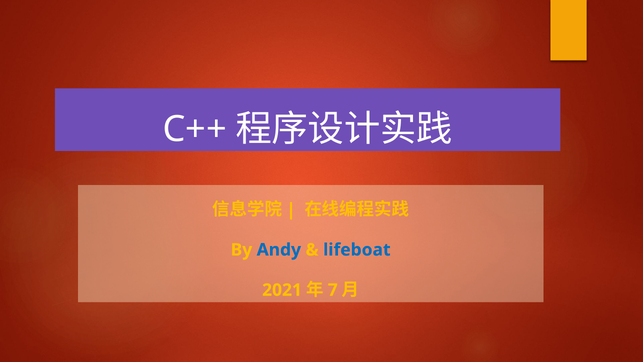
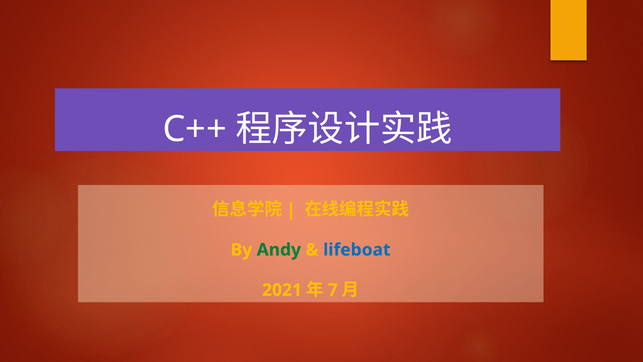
Andy colour: blue -> green
